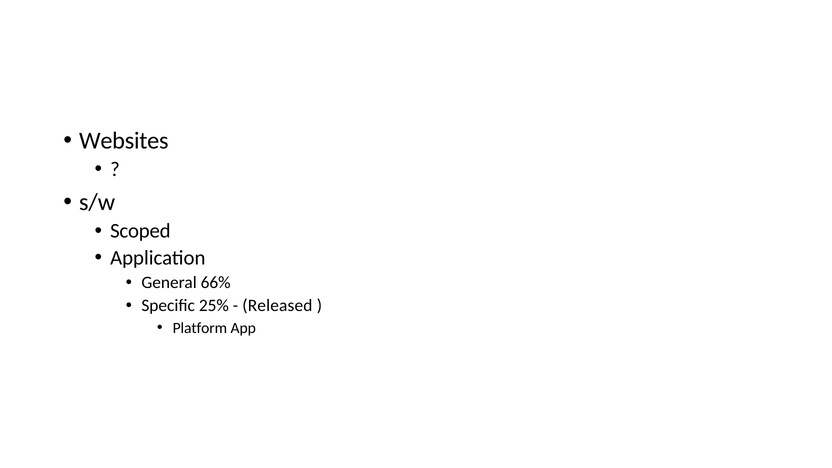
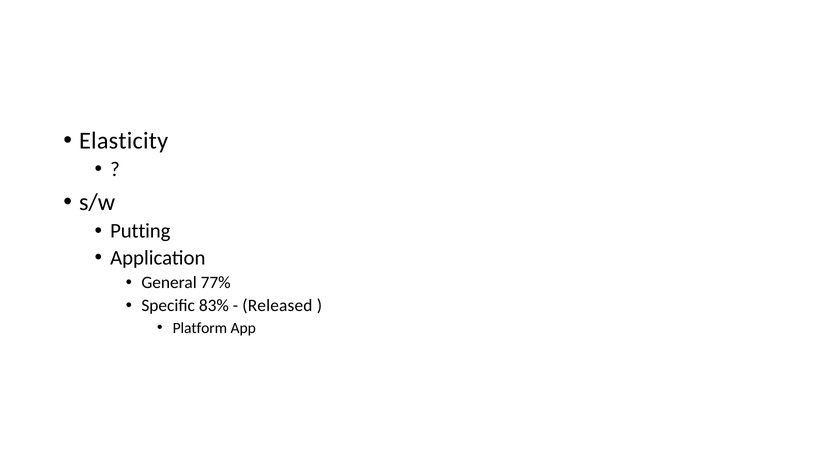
Websites: Websites -> Elasticity
Scoped: Scoped -> Putting
66%: 66% -> 77%
25%: 25% -> 83%
